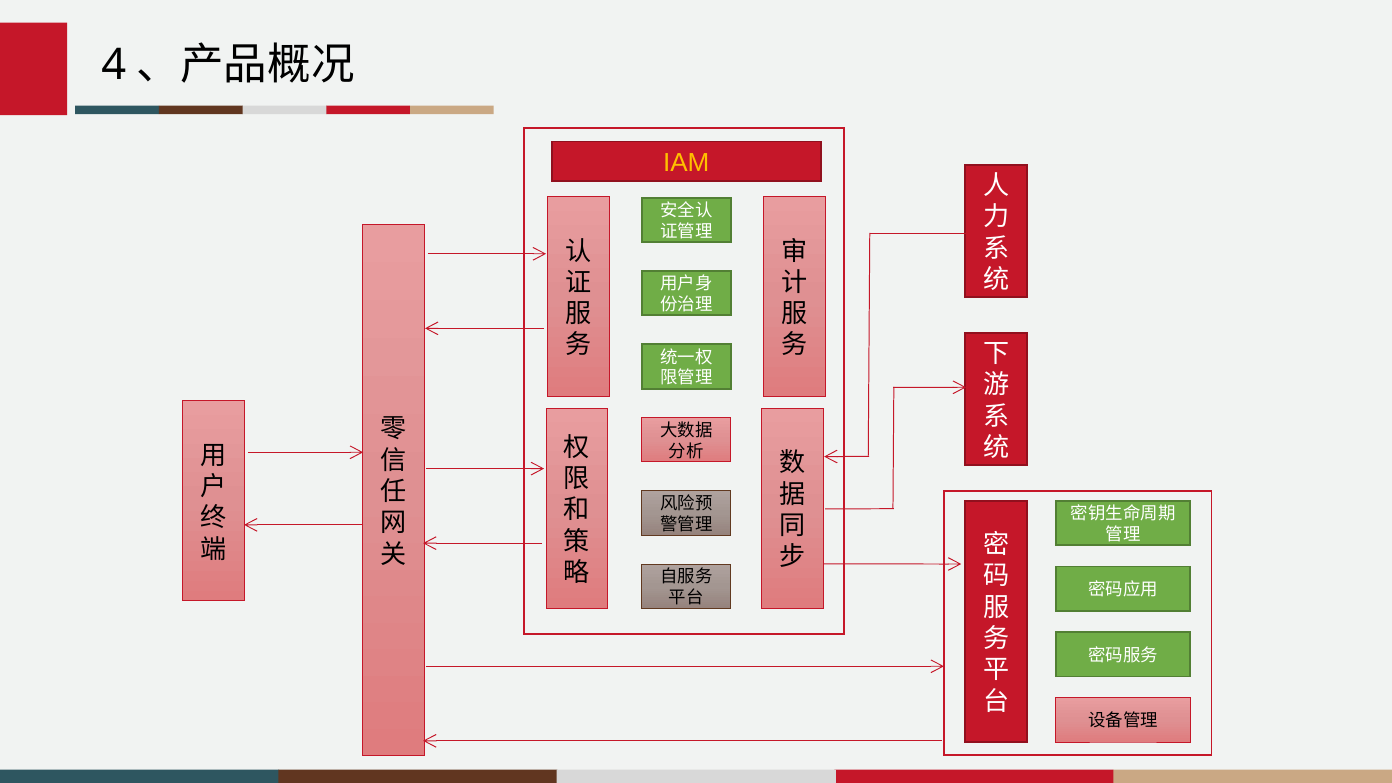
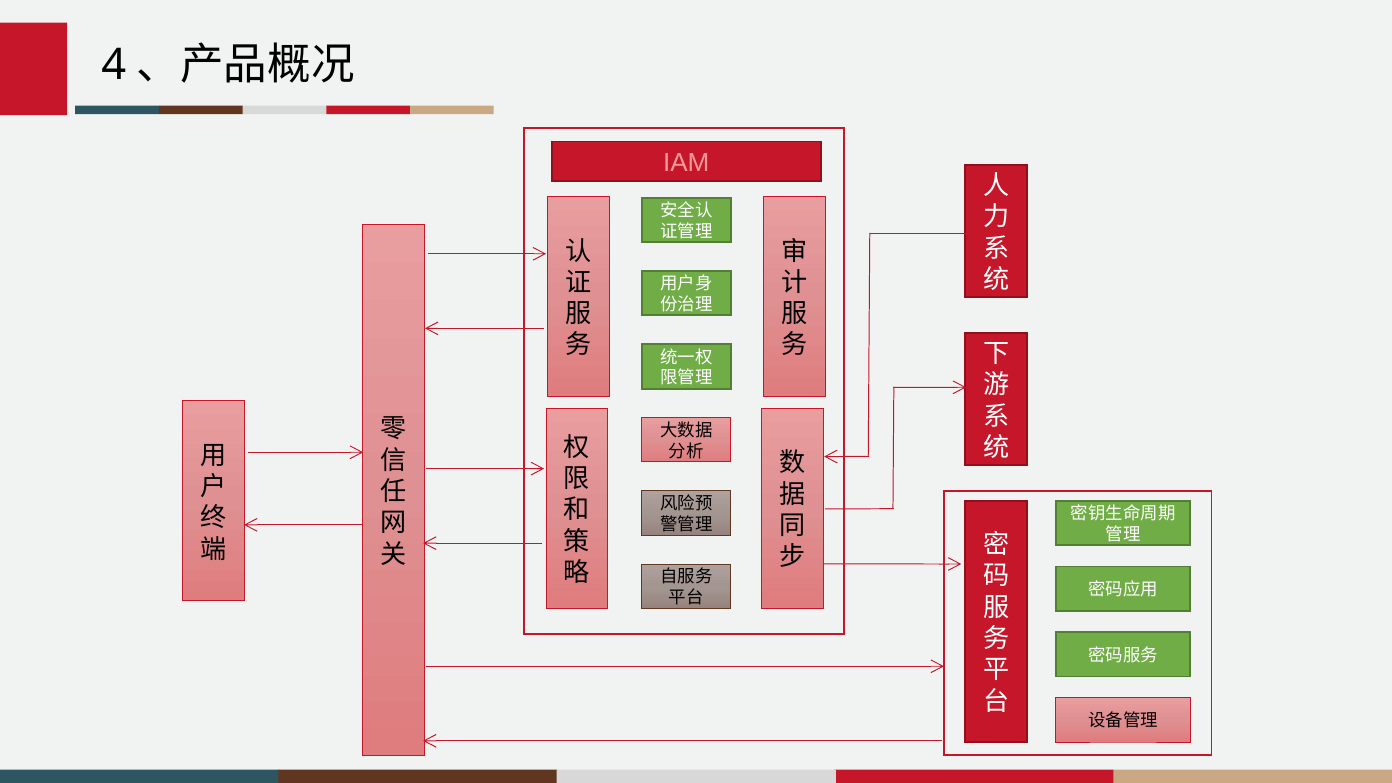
IAM colour: yellow -> pink
